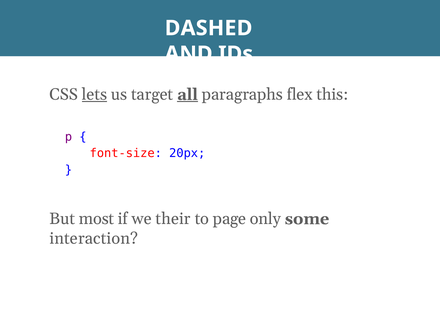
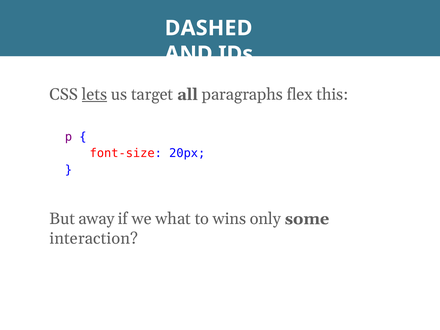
all underline: present -> none
most: most -> away
their: their -> what
page: page -> wins
